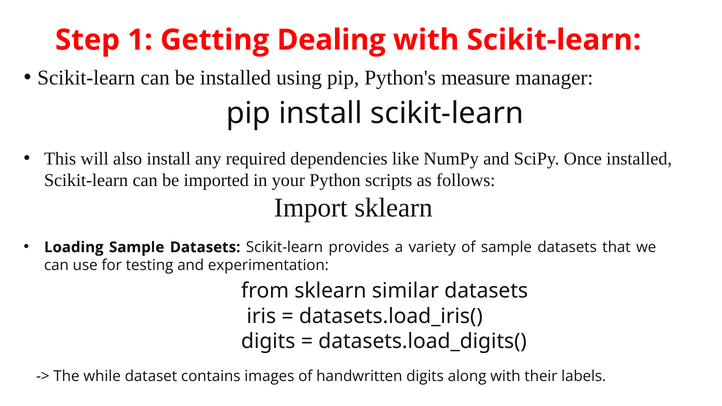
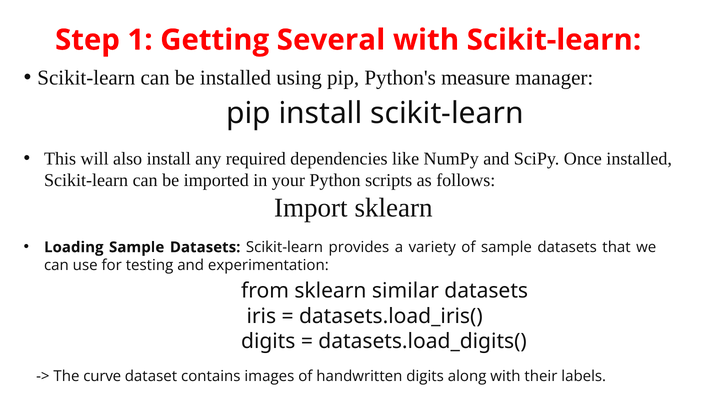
Dealing: Dealing -> Several
while: while -> curve
